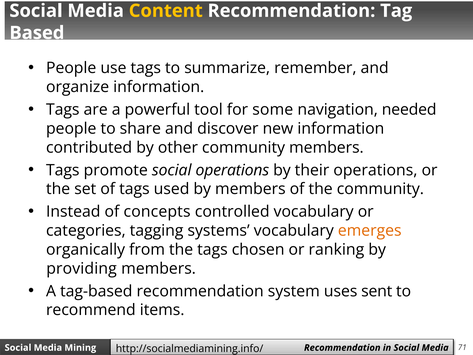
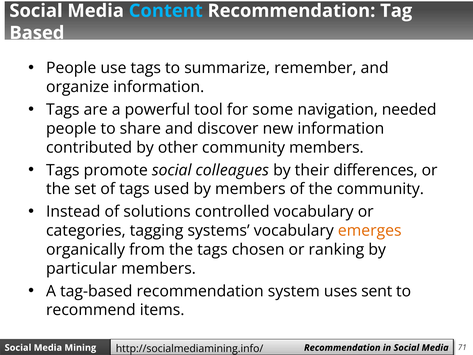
Content colour: yellow -> light blue
social operations: operations -> colleagues
their operations: operations -> differences
concepts: concepts -> solutions
providing: providing -> particular
